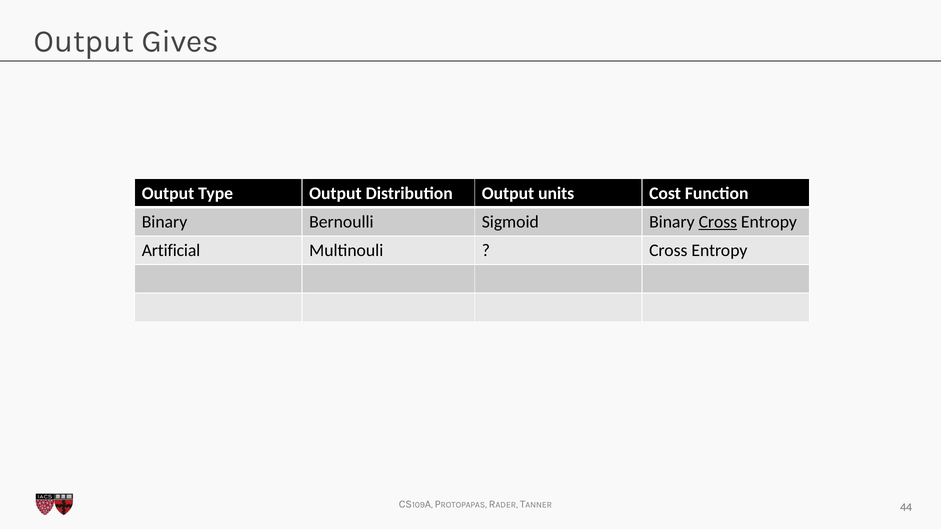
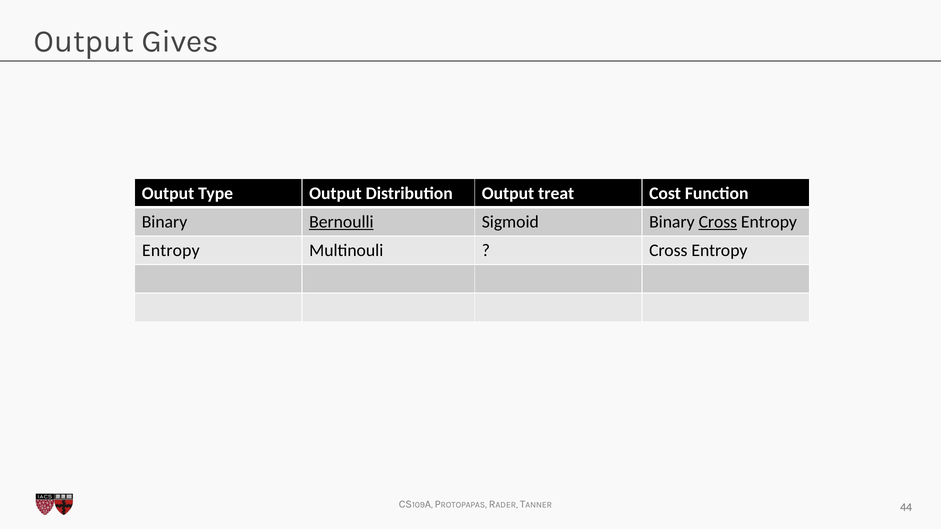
units: units -> treat
Bernoulli underline: none -> present
Artificial at (171, 251): Artificial -> Entropy
